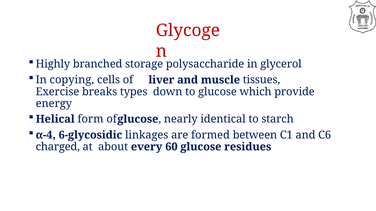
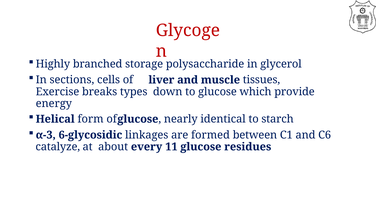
copying: copying -> sections
α-4: α-4 -> α-3
charged: charged -> catalyze
60: 60 -> 11
